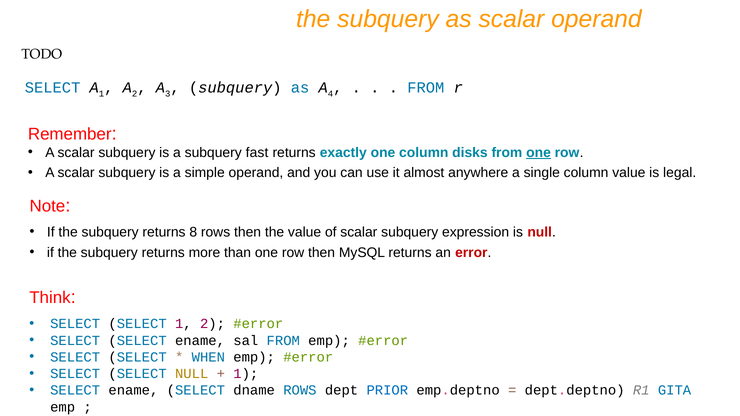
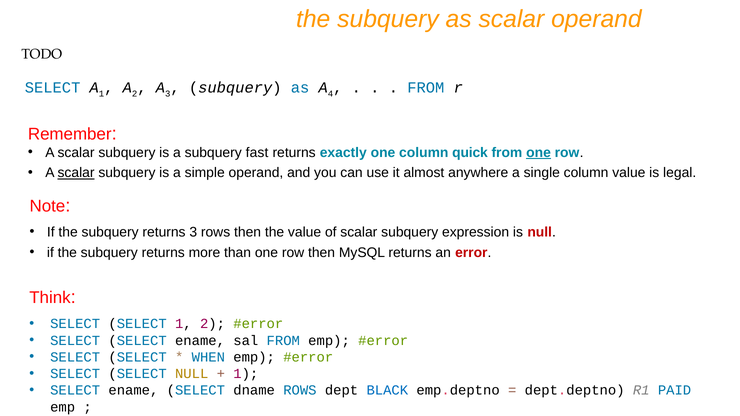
disks: disks -> quick
scalar at (76, 173) underline: none -> present
returns 8: 8 -> 3
PRIOR: PRIOR -> BLACK
GITA: GITA -> PAID
